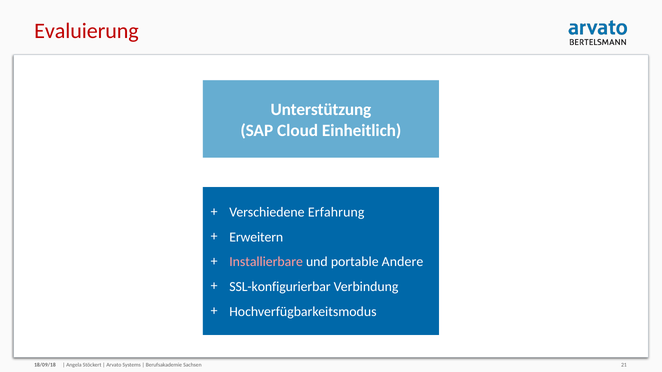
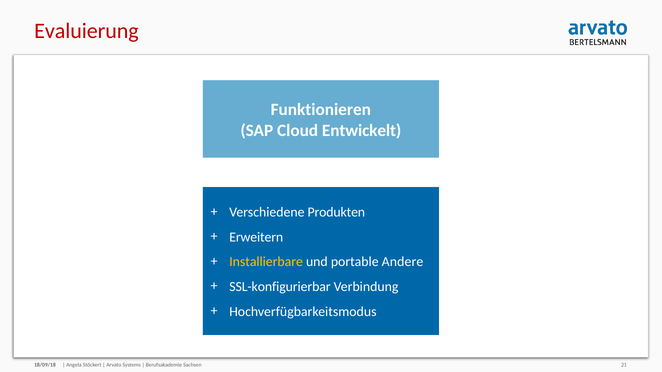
Unterstützung: Unterstützung -> Funktionieren
Einheitlich: Einheitlich -> Entwickelt
Erfahrung: Erfahrung -> Produkten
Installierbare colour: pink -> yellow
